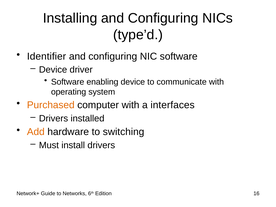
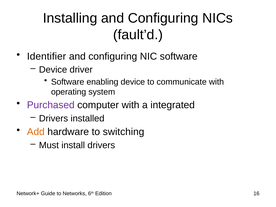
type’d: type’d -> fault’d
Purchased colour: orange -> purple
interfaces: interfaces -> integrated
